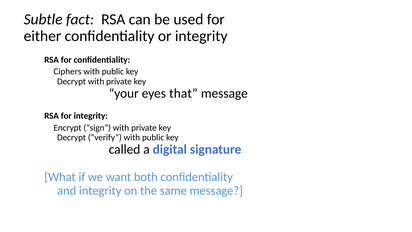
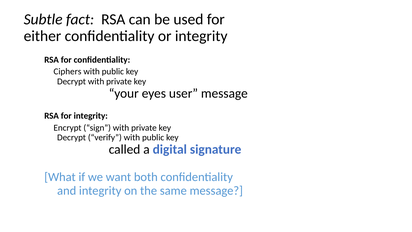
that: that -> user
